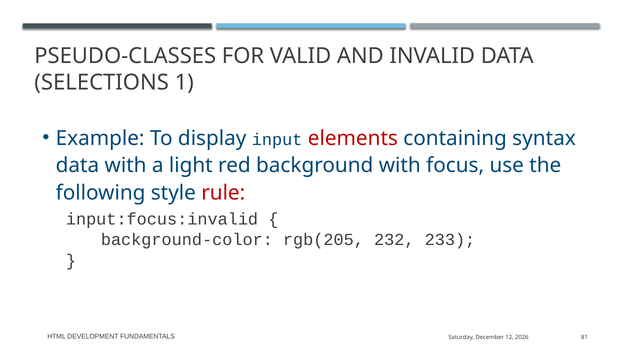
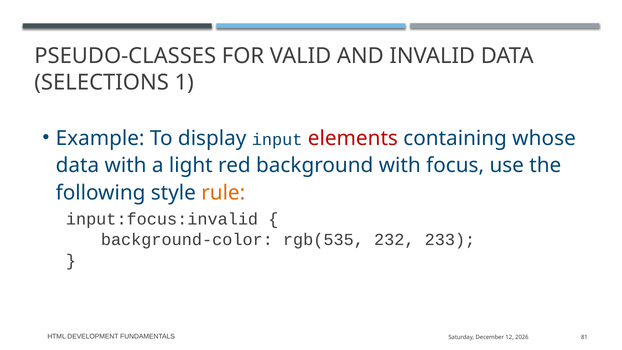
syntax: syntax -> whose
rule colour: red -> orange
rgb(205: rgb(205 -> rgb(535
